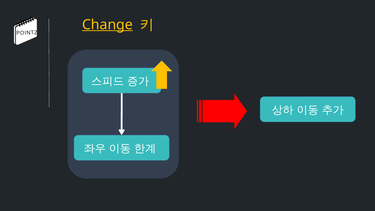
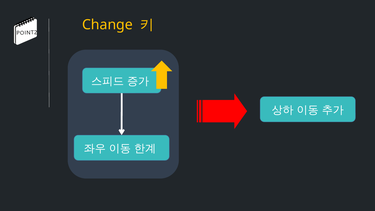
Change underline: present -> none
